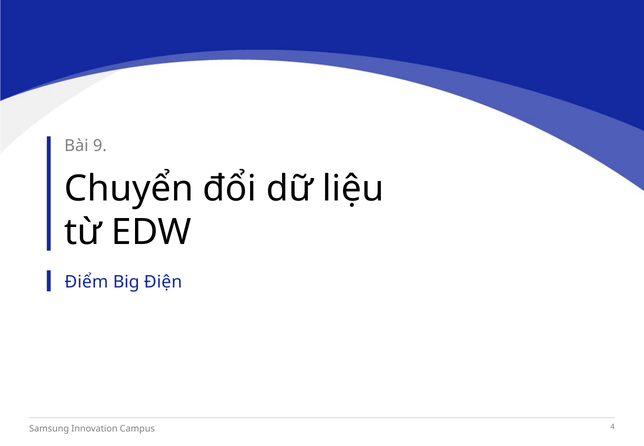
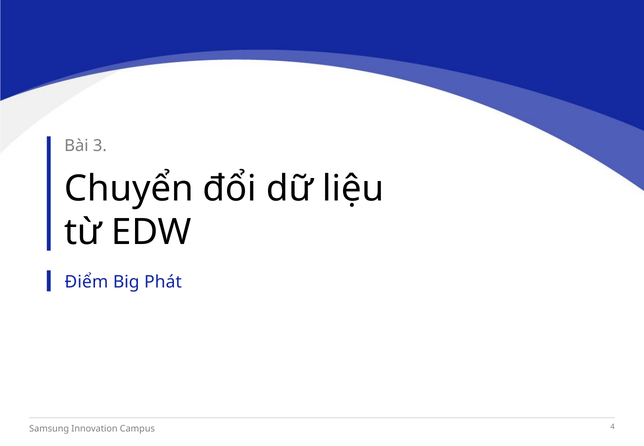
9: 9 -> 3
Điện: Điện -> Phát
